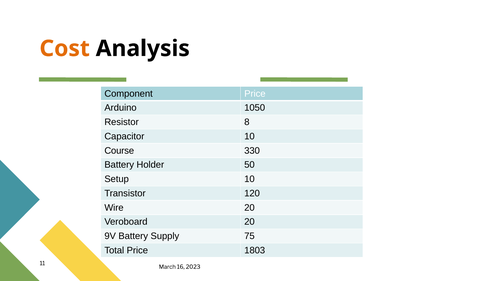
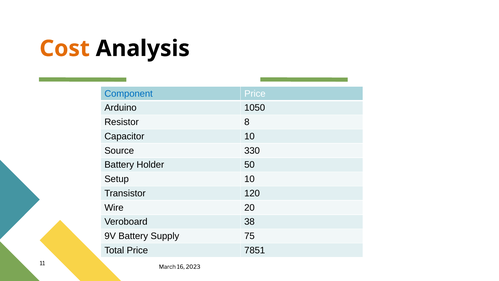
Component colour: black -> blue
Course: Course -> Source
Veroboard 20: 20 -> 38
1803: 1803 -> 7851
